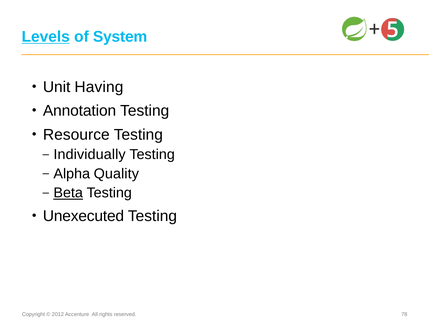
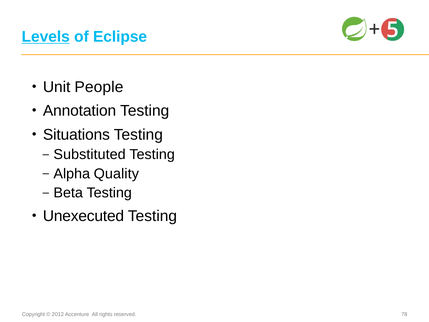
System: System -> Eclipse
Having: Having -> People
Resource: Resource -> Situations
Individually: Individually -> Substituted
Beta underline: present -> none
